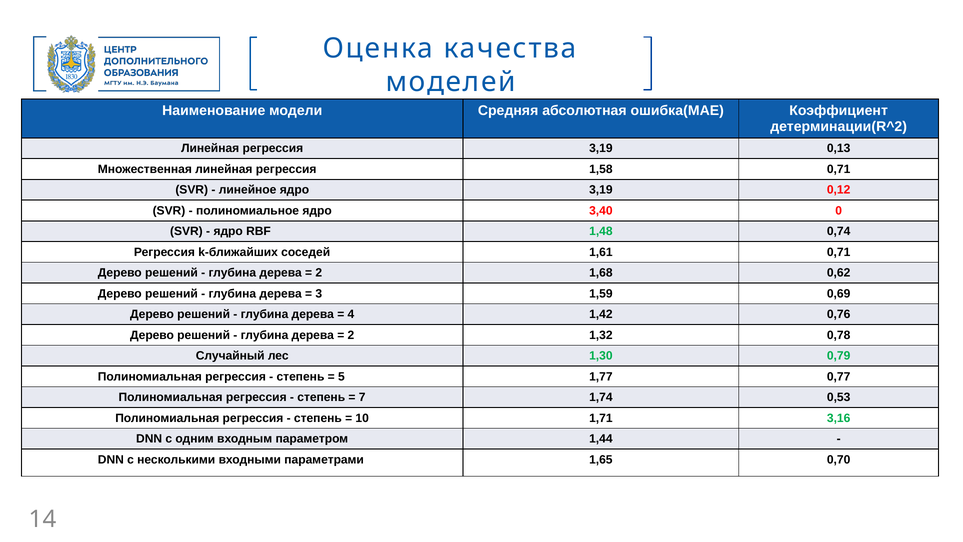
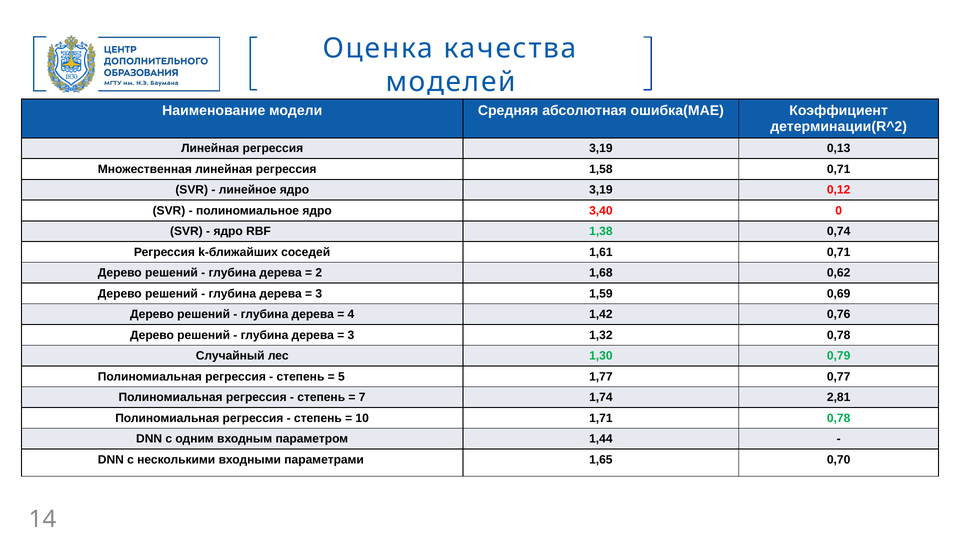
1,48: 1,48 -> 1,38
2 at (351, 335): 2 -> 3
0,53: 0,53 -> 2,81
1,71 3,16: 3,16 -> 0,78
